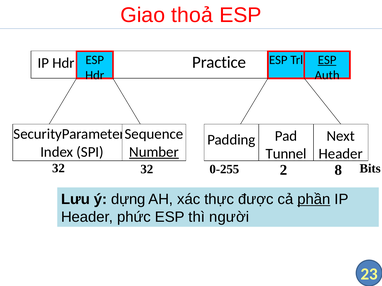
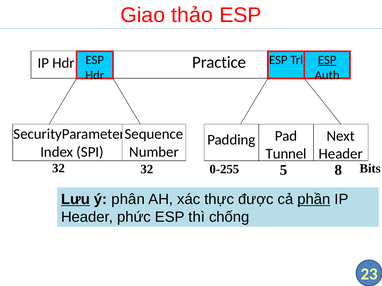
thoả: thoả -> thảo
Number underline: present -> none
2: 2 -> 5
Lưu underline: none -> present
dựng: dựng -> phân
người: người -> chống
